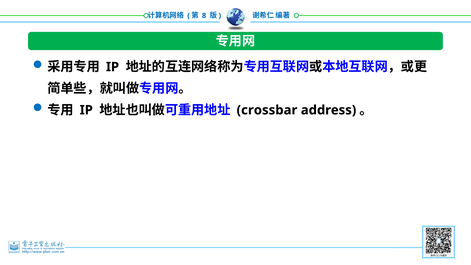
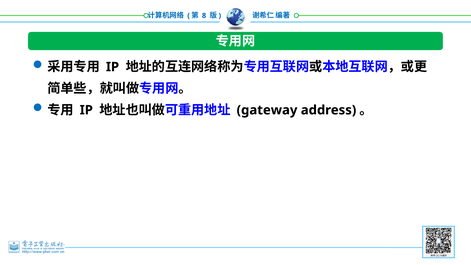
crossbar: crossbar -> gateway
